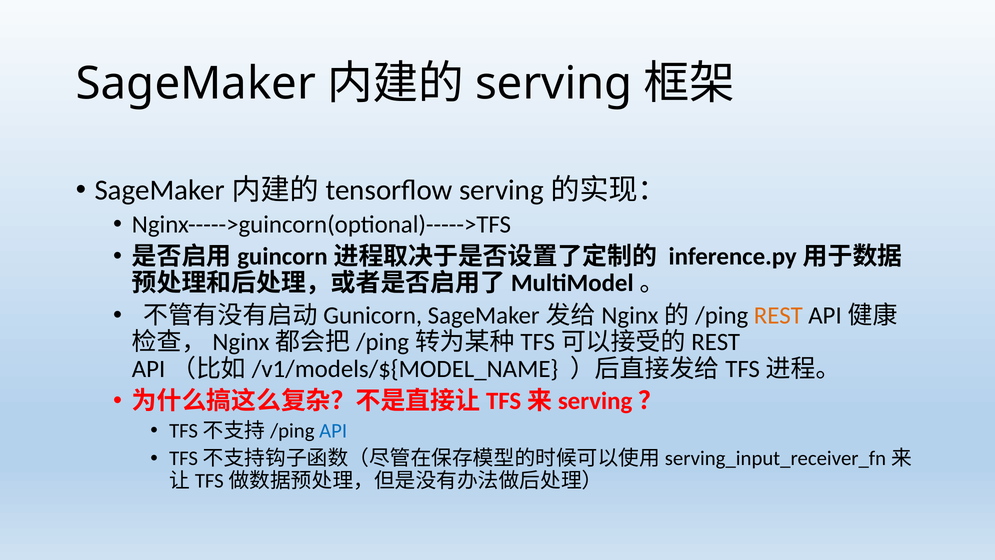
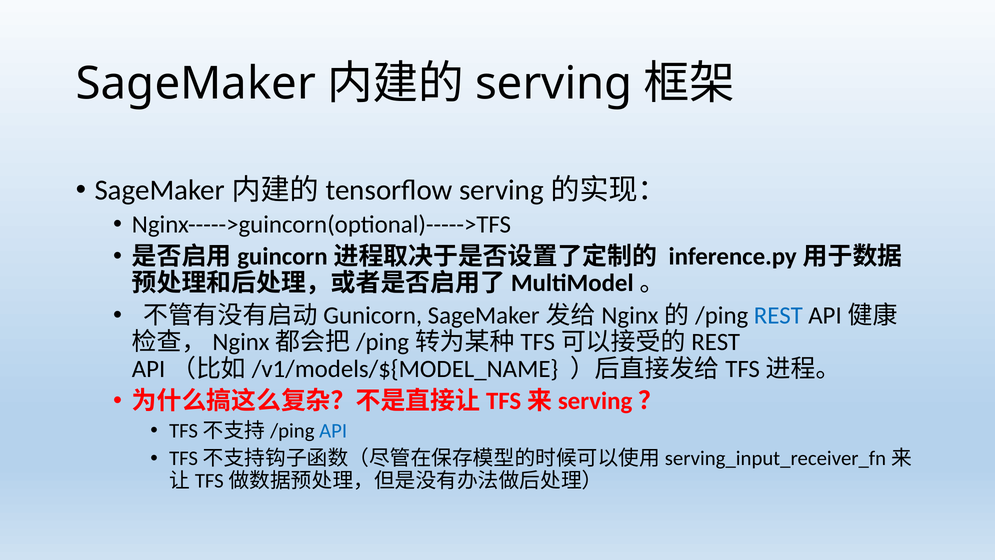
REST colour: orange -> blue
